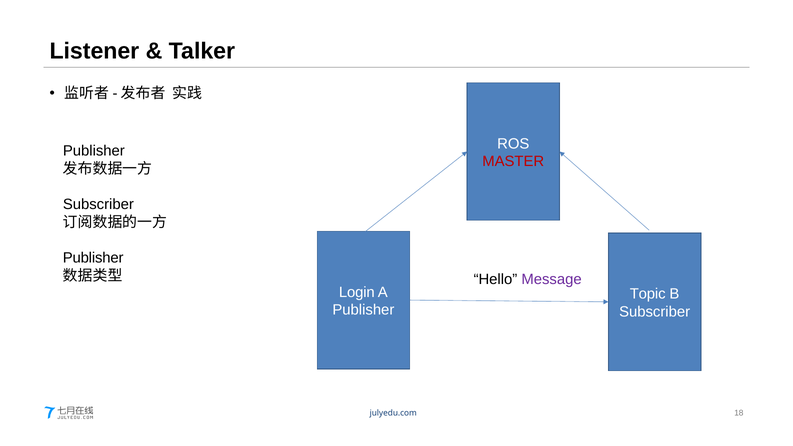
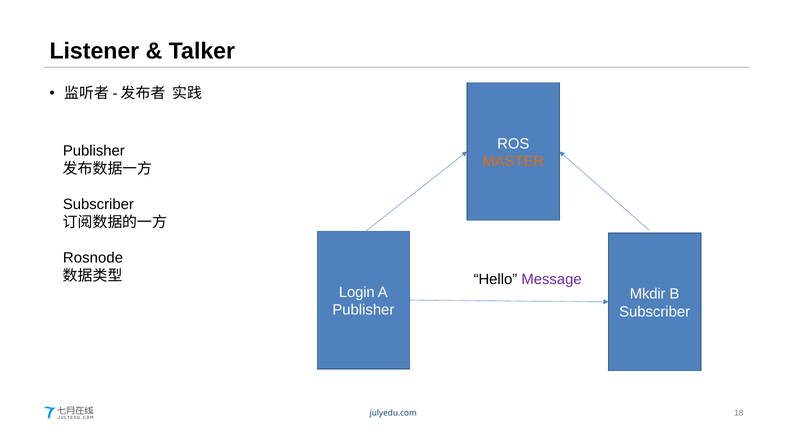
MASTER colour: red -> orange
Publisher at (93, 258): Publisher -> Rosnode
Topic: Topic -> Mkdir
